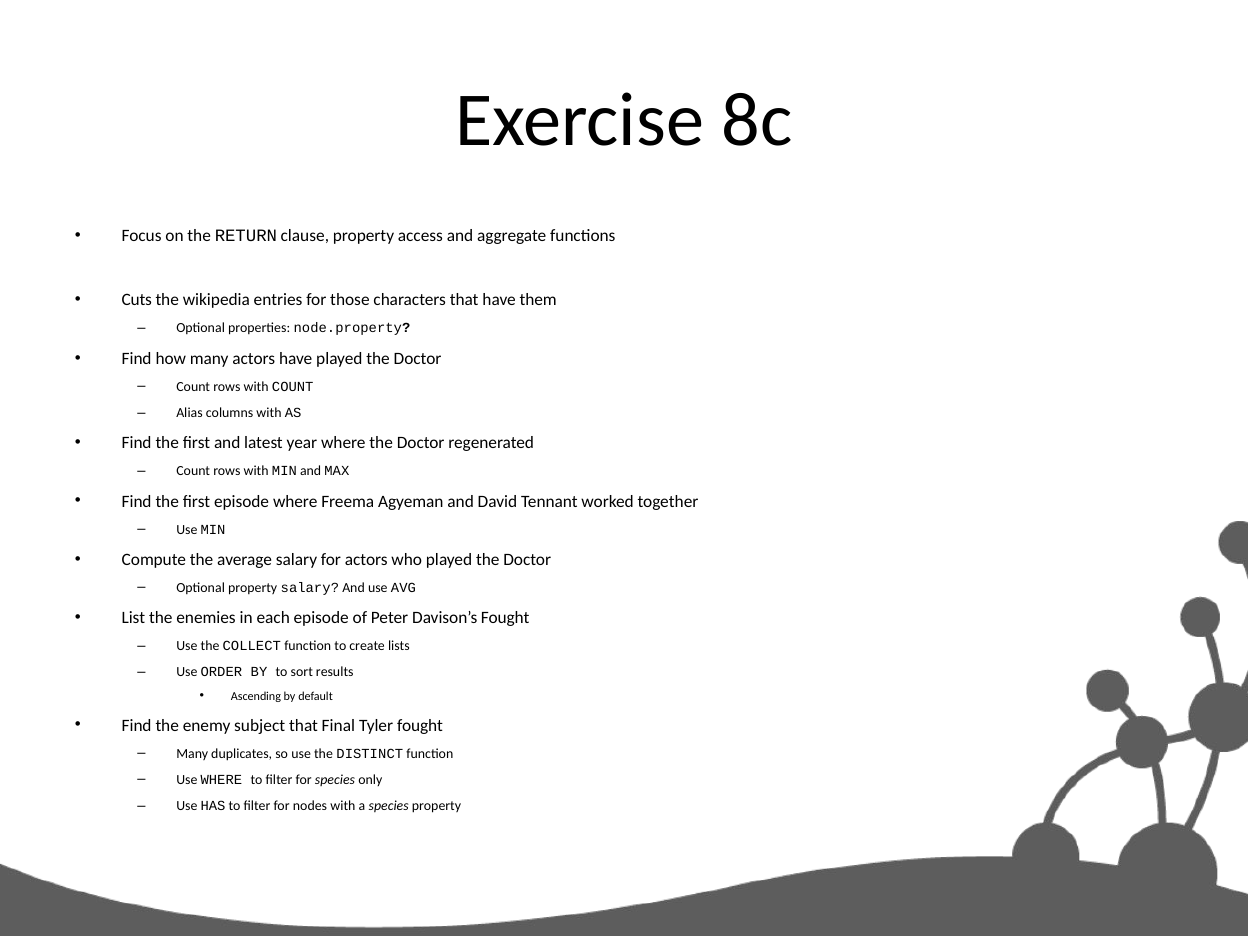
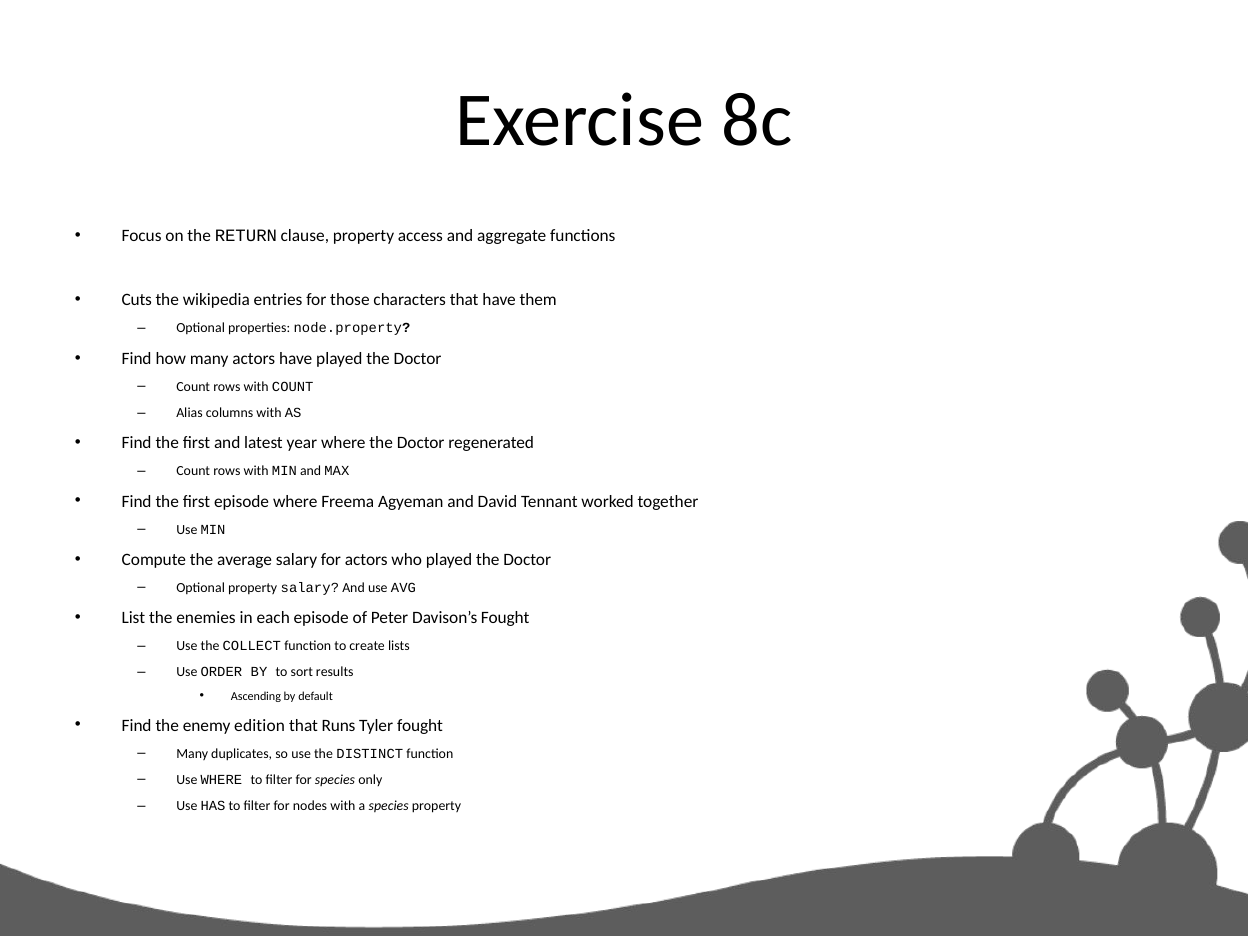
subject: subject -> edition
Final: Final -> Runs
